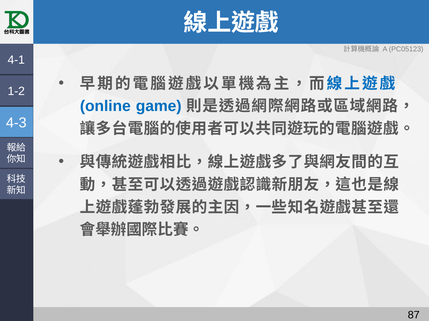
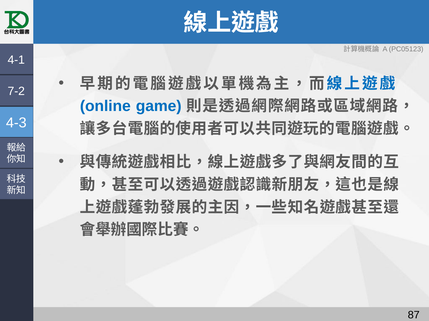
1-2: 1-2 -> 7-2
